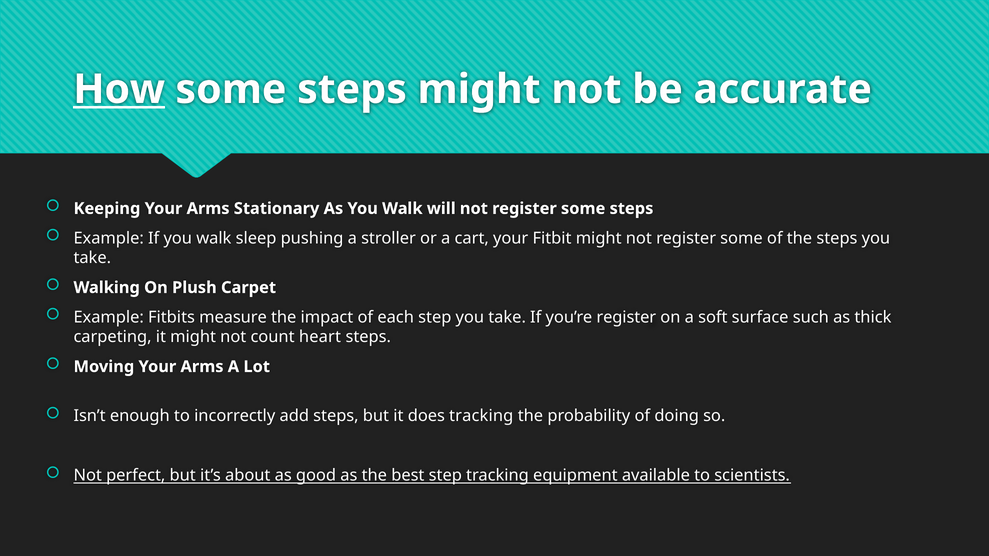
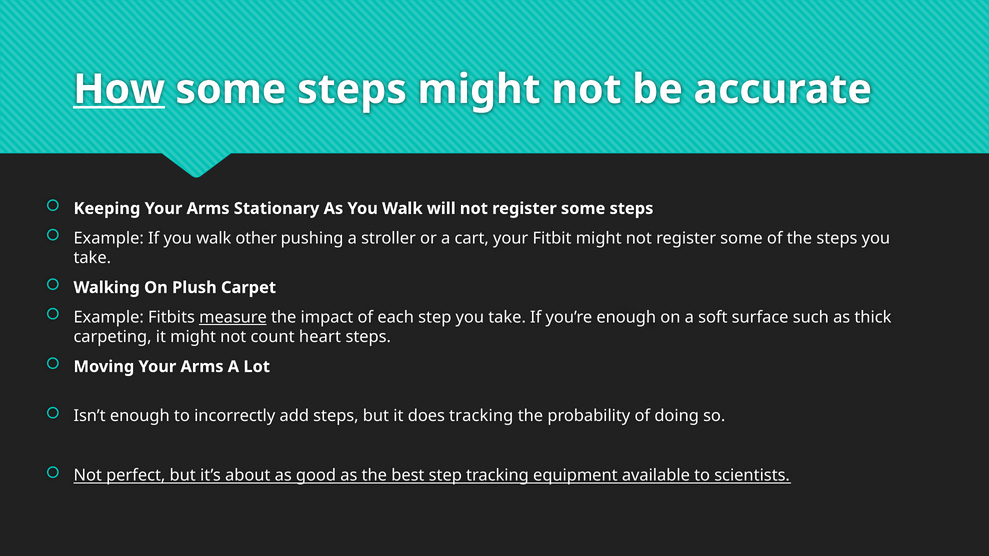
sleep: sleep -> other
measure underline: none -> present
you’re register: register -> enough
